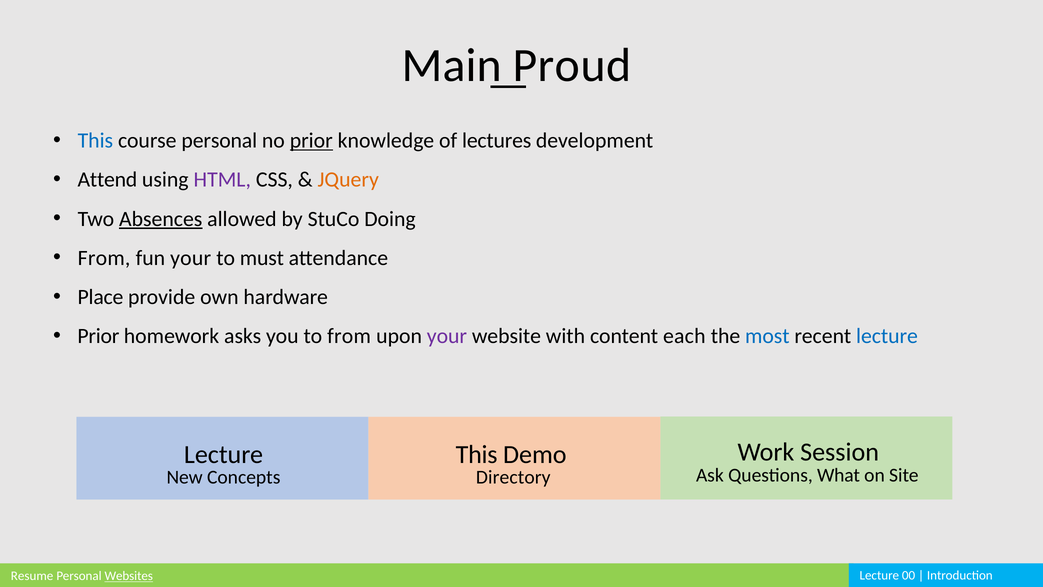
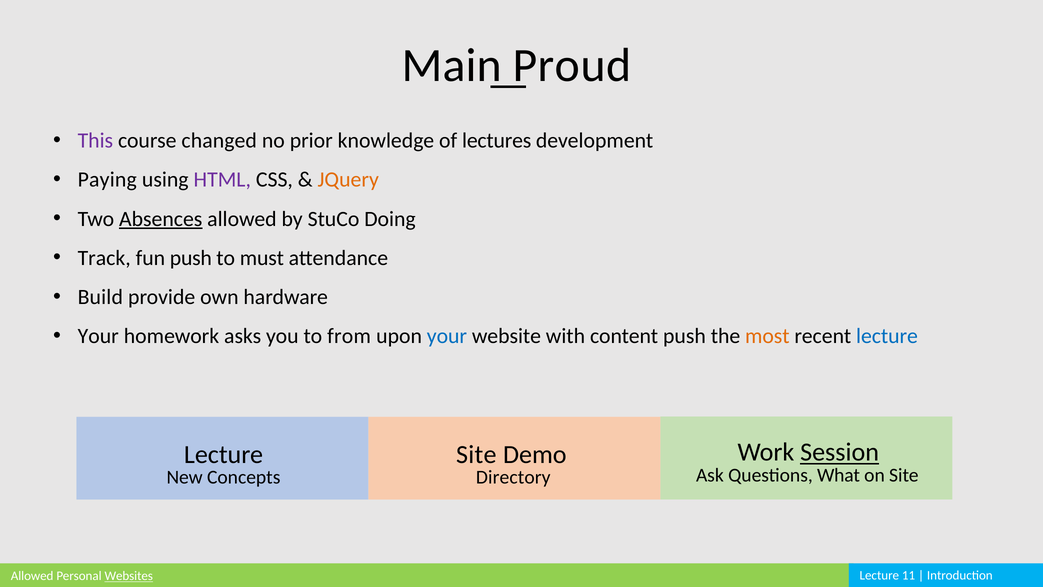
This at (95, 141) colour: blue -> purple
course personal: personal -> changed
prior at (311, 141) underline: present -> none
Attend: Attend -> Paying
From at (104, 258): From -> Track
fun your: your -> push
Place: Place -> Build
Prior at (98, 336): Prior -> Your
your at (447, 336) colour: purple -> blue
content each: each -> push
most colour: blue -> orange
Session underline: none -> present
This at (477, 454): This -> Site
Resume at (32, 576): Resume -> Allowed
00: 00 -> 11
